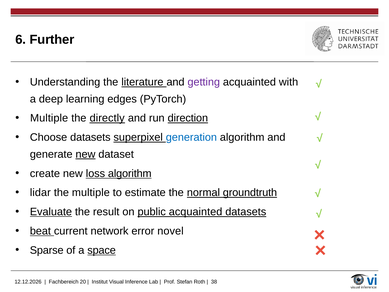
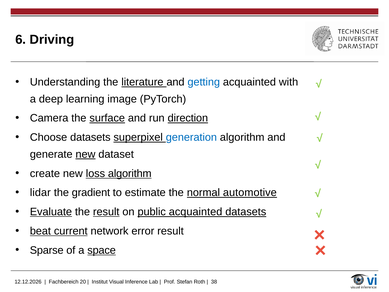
Further: Further -> Driving
getting colour: purple -> blue
edges: edges -> image
Multiple at (49, 118): Multiple -> Camera
directly: directly -> surface
the multiple: multiple -> gradient
groundtruth: groundtruth -> automotive
result at (106, 212) underline: none -> present
current underline: none -> present
error novel: novel -> result
